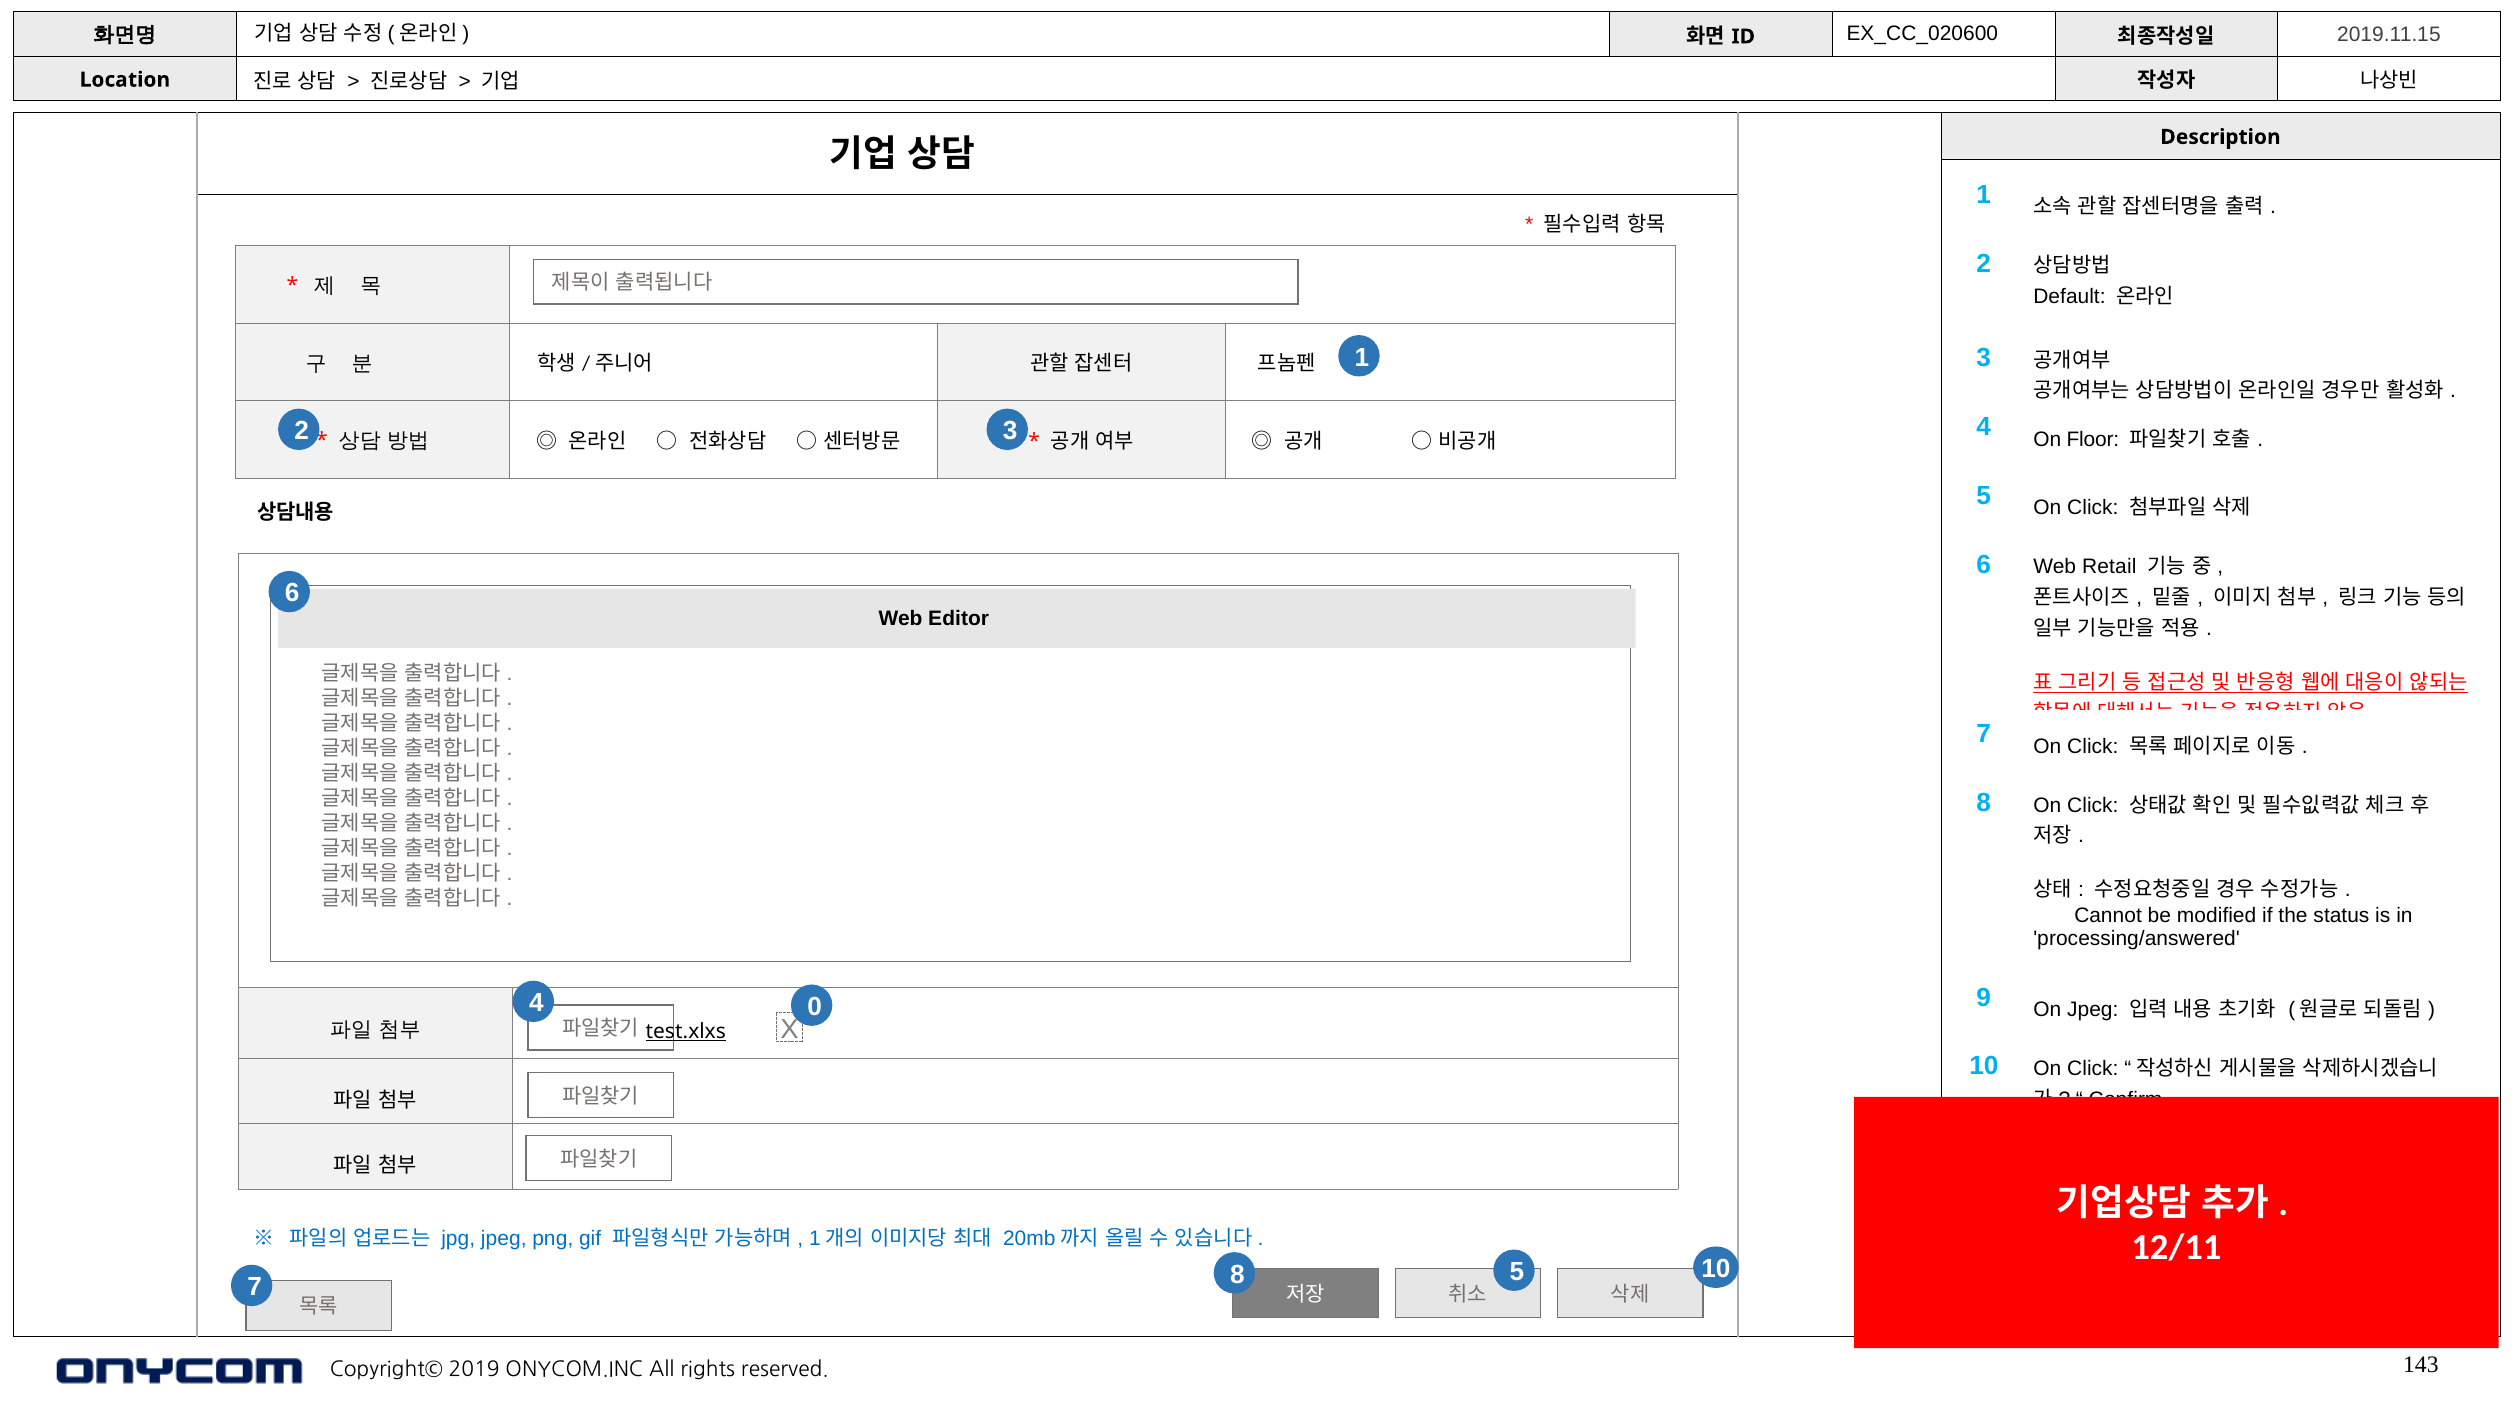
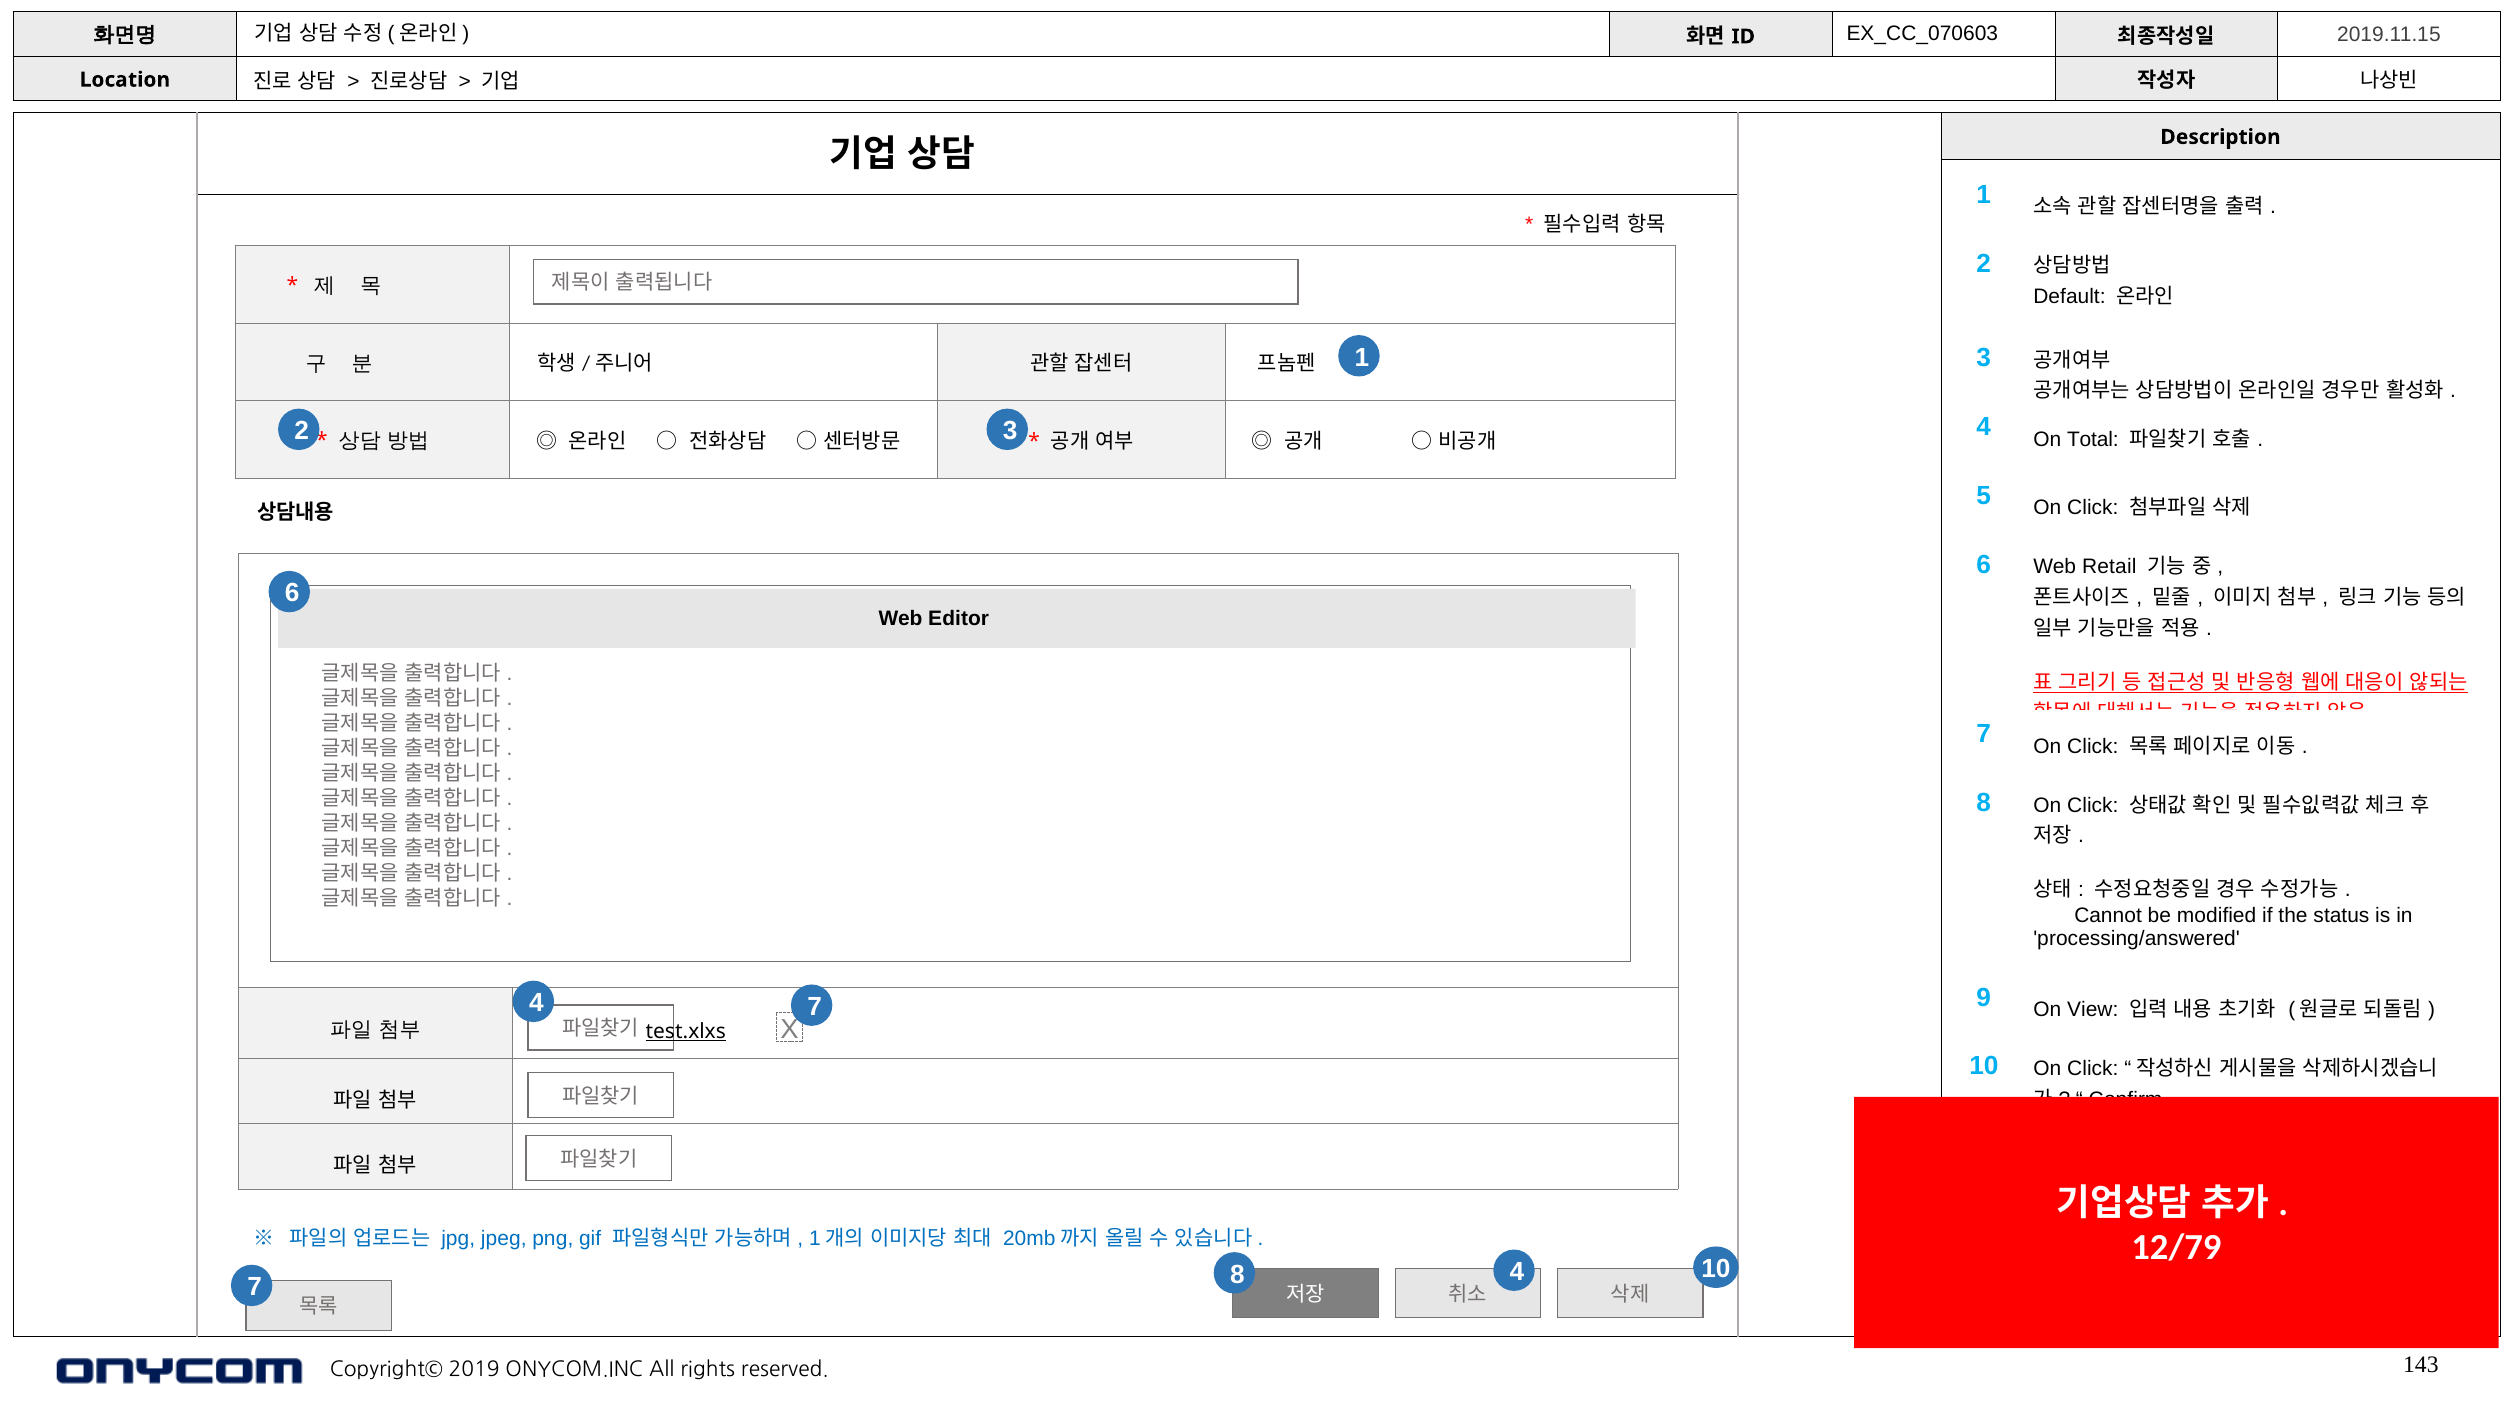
EX_CC_020600: EX_CC_020600 -> EX_CC_070603
Floor: Floor -> Total
On Jpeg: Jpeg -> View
4 0: 0 -> 7
12/11: 12/11 -> 12/79
8 5: 5 -> 4
